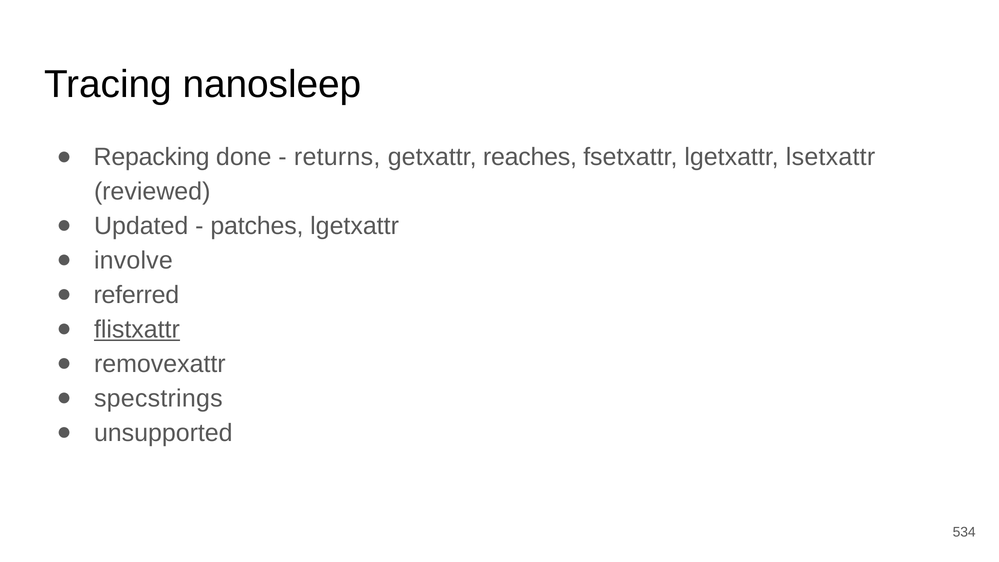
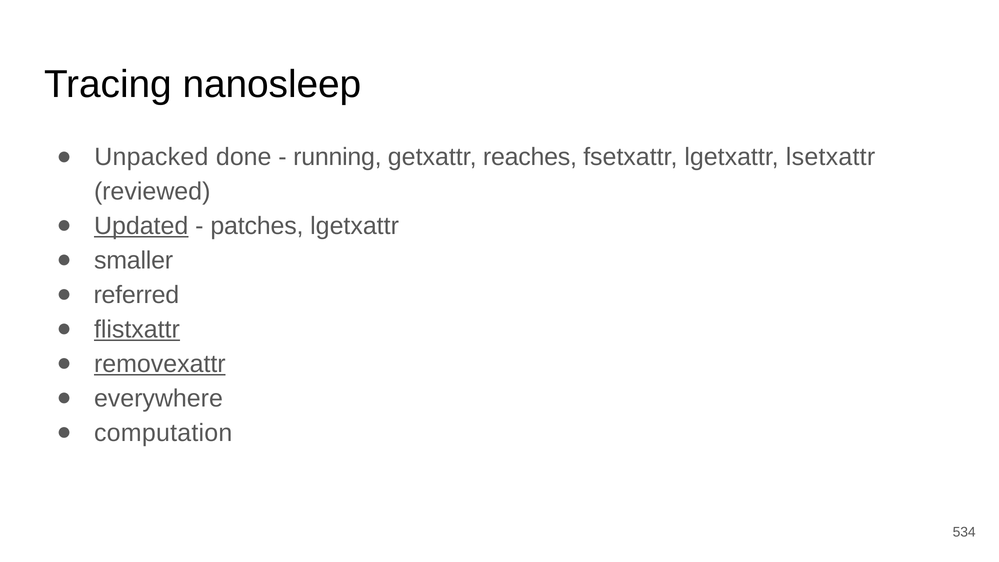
Repacking: Repacking -> Unpacked
returns: returns -> running
Updated underline: none -> present
involve: involve -> smaller
removexattr underline: none -> present
specstrings: specstrings -> everywhere
unsupported: unsupported -> computation
